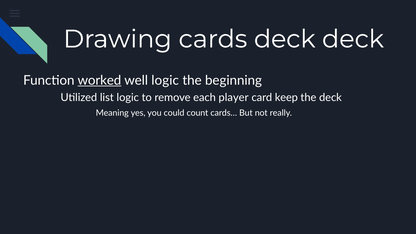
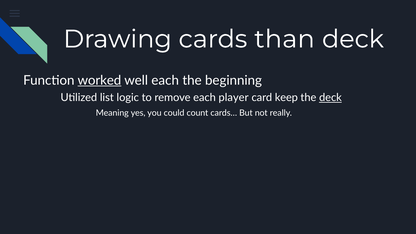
cards deck: deck -> than
well logic: logic -> each
deck at (330, 98) underline: none -> present
